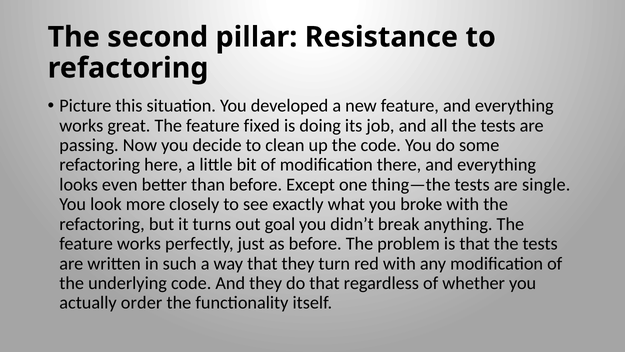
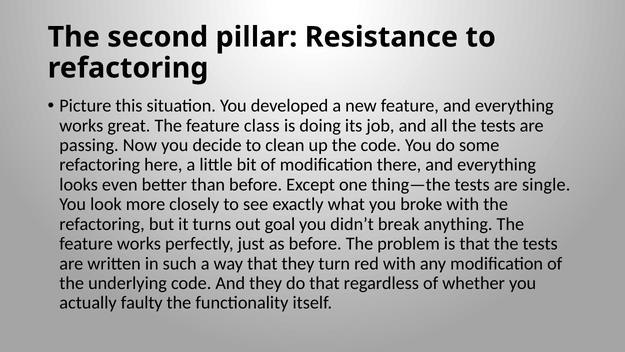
fixed: fixed -> class
order: order -> faulty
